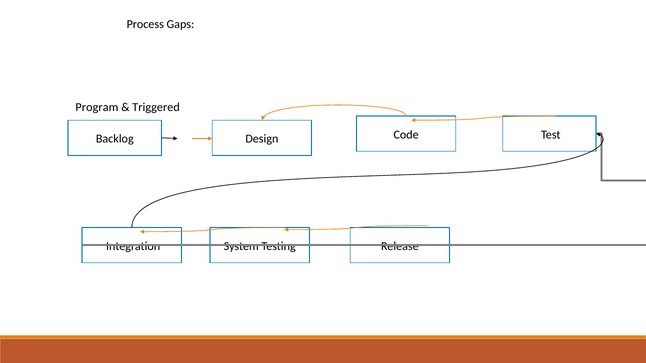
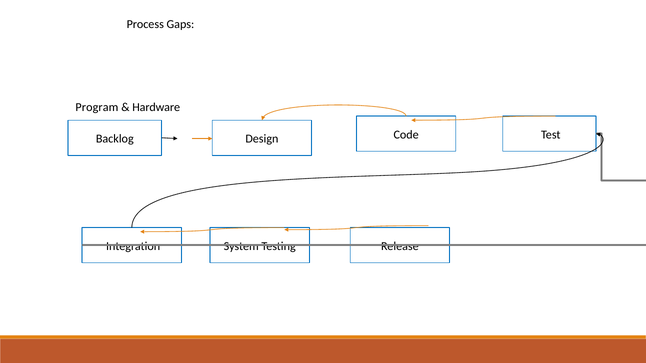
Triggered: Triggered -> Hardware
